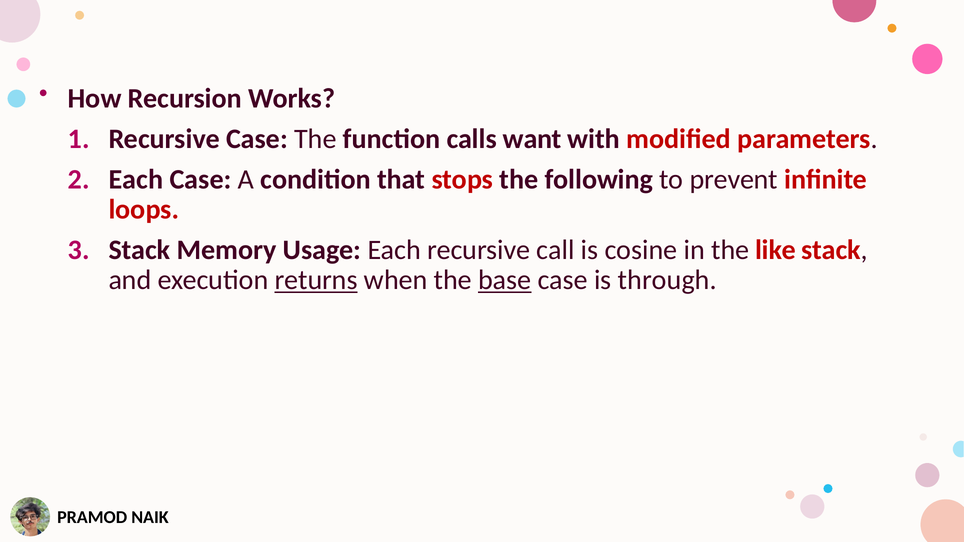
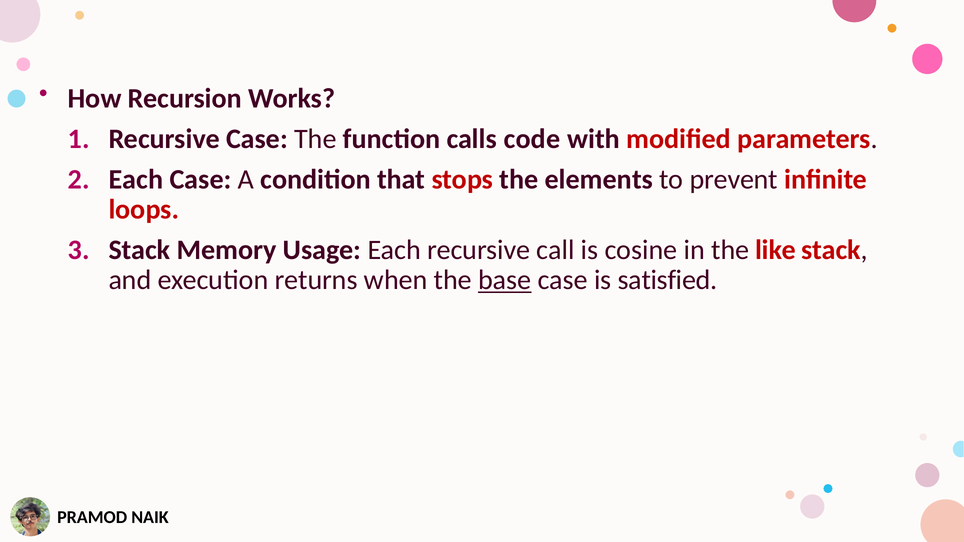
want: want -> code
following: following -> elements
returns underline: present -> none
through: through -> satisfied
